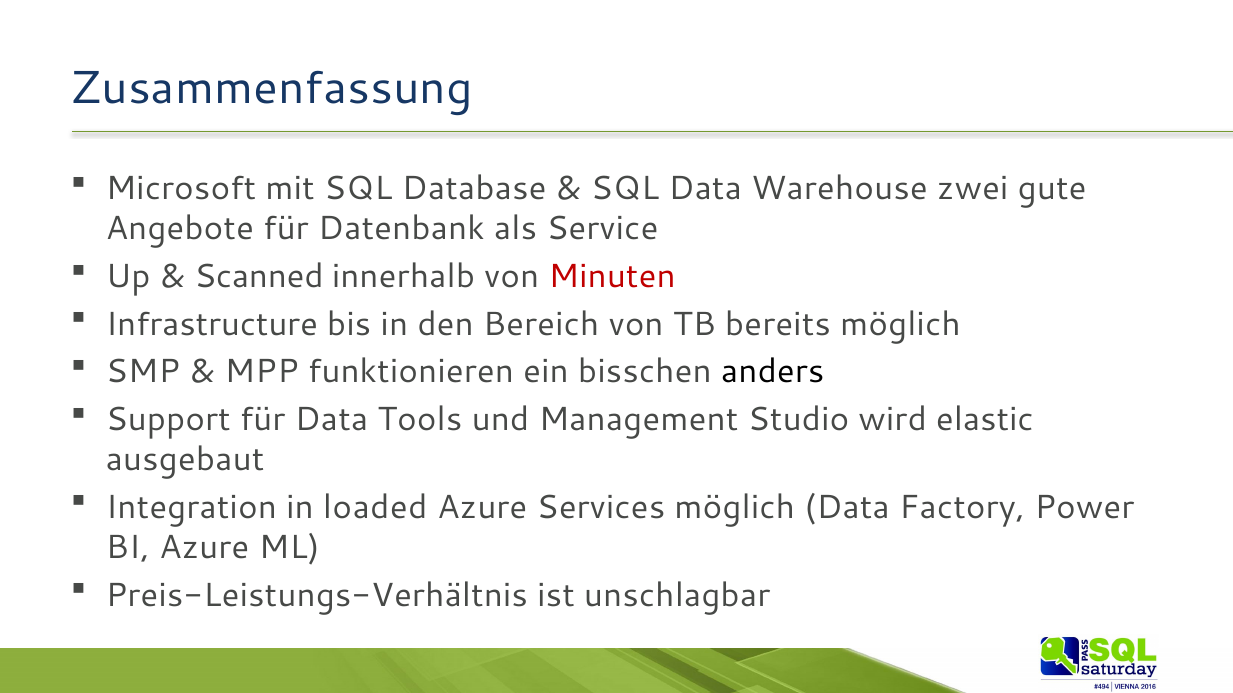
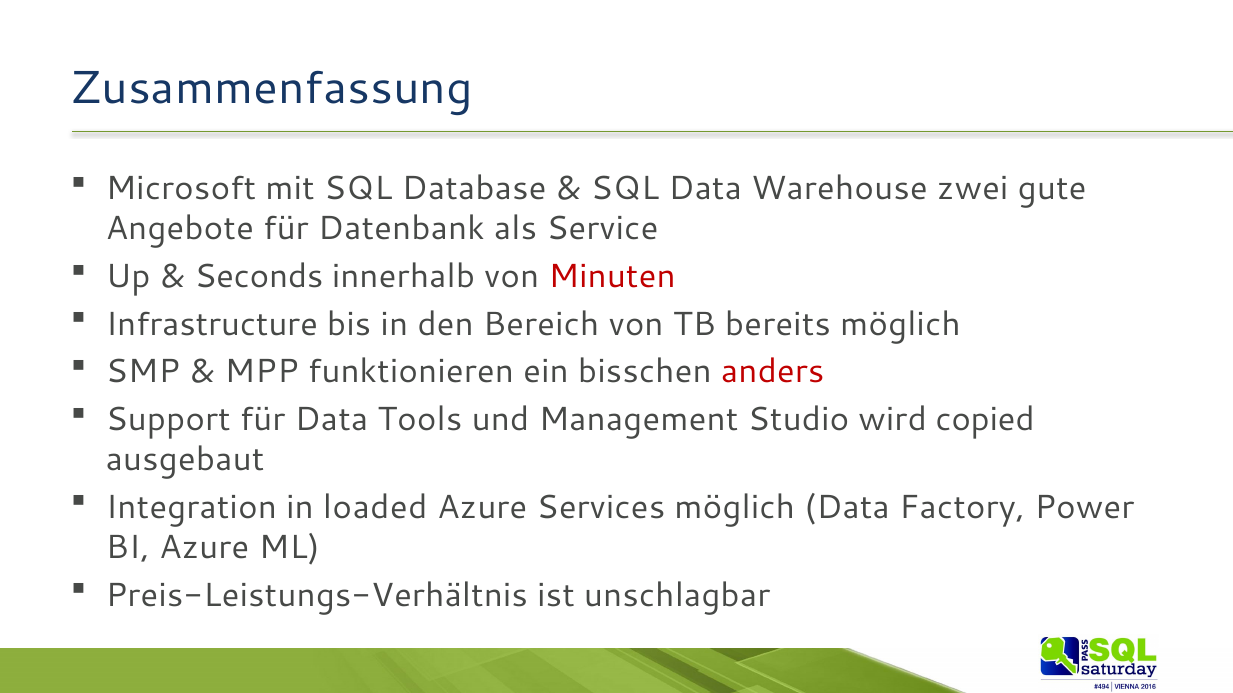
Scanned: Scanned -> Seconds
anders colour: black -> red
elastic: elastic -> copied
